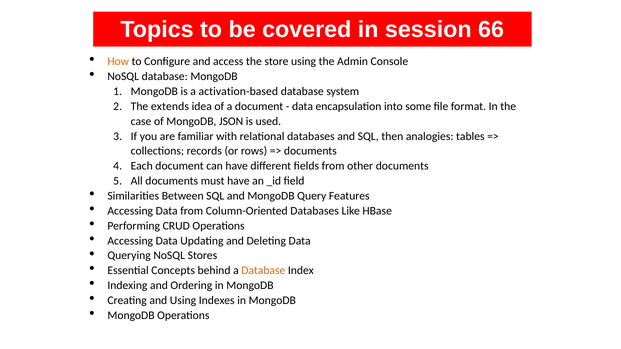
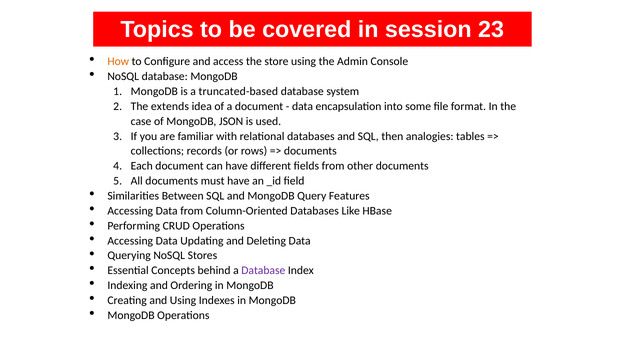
66: 66 -> 23
activation-based: activation-based -> truncated-based
Database at (263, 271) colour: orange -> purple
